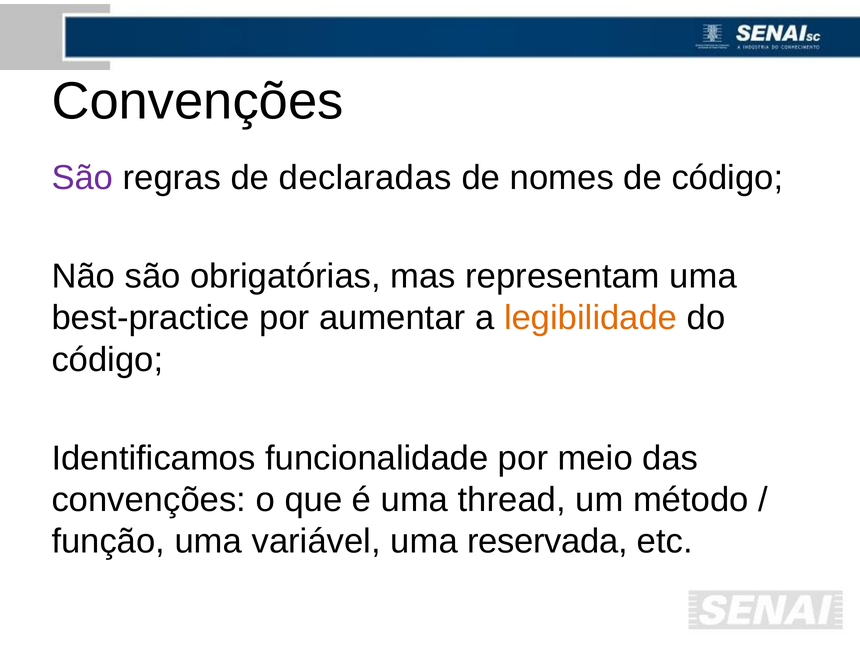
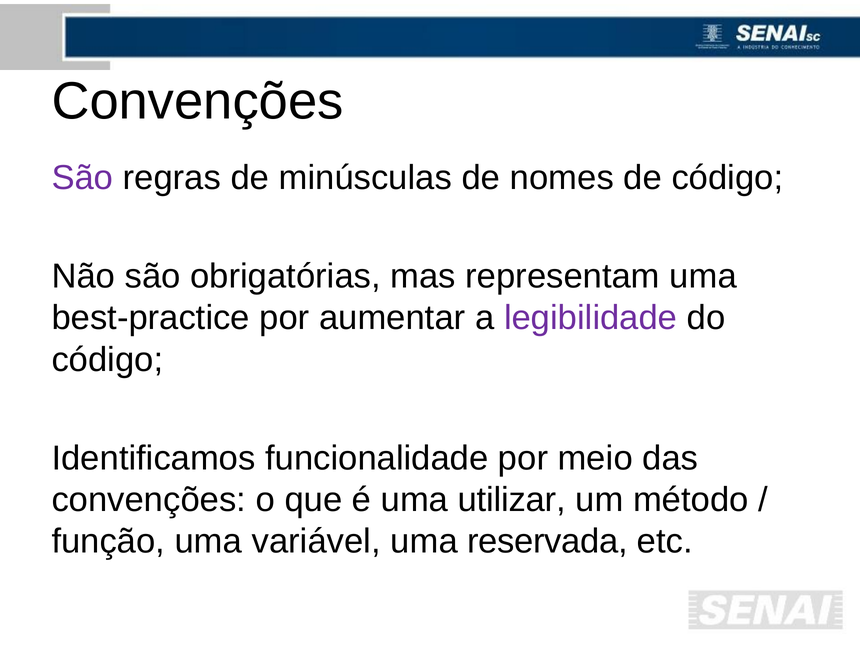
declaradas: declaradas -> minúsculas
legibilidade colour: orange -> purple
thread: thread -> utilizar
